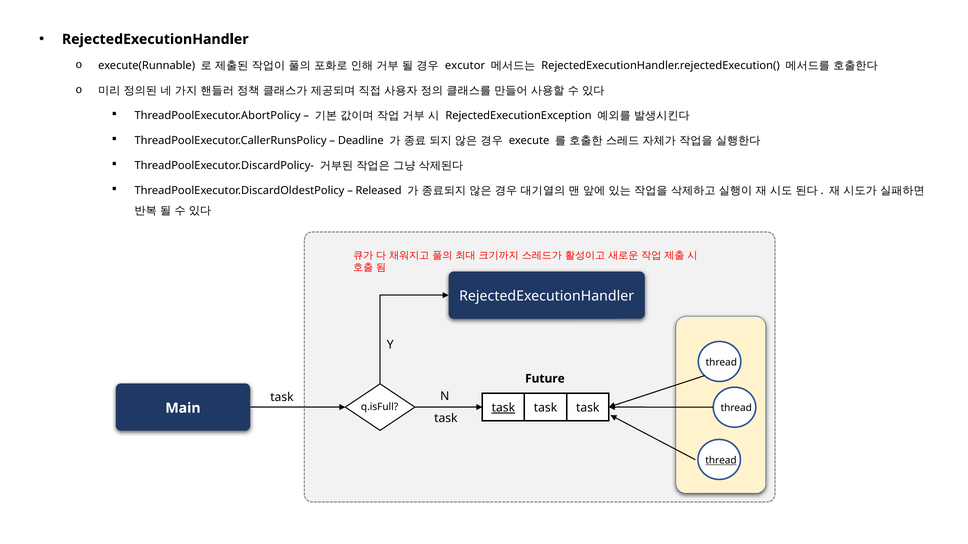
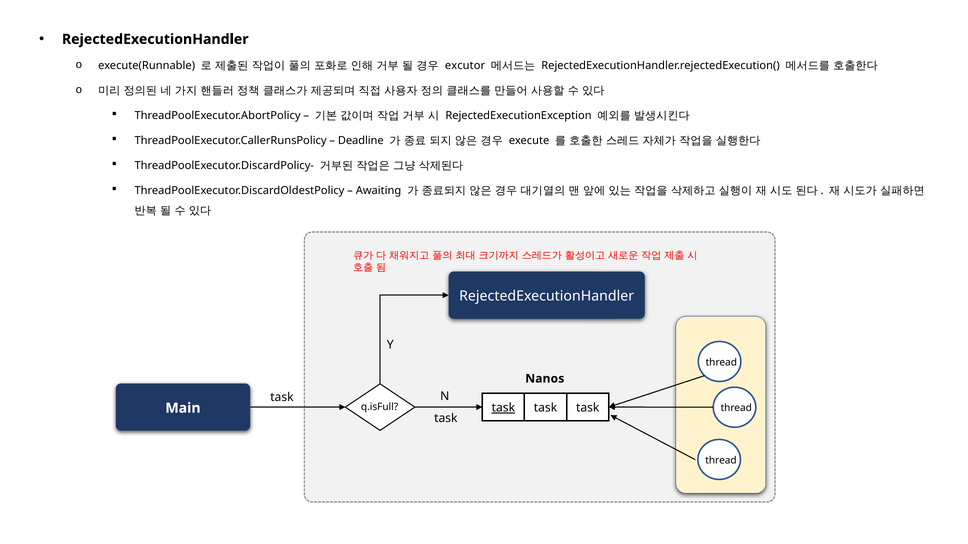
Released: Released -> Awaiting
Future: Future -> Nanos
thread at (721, 461) underline: present -> none
